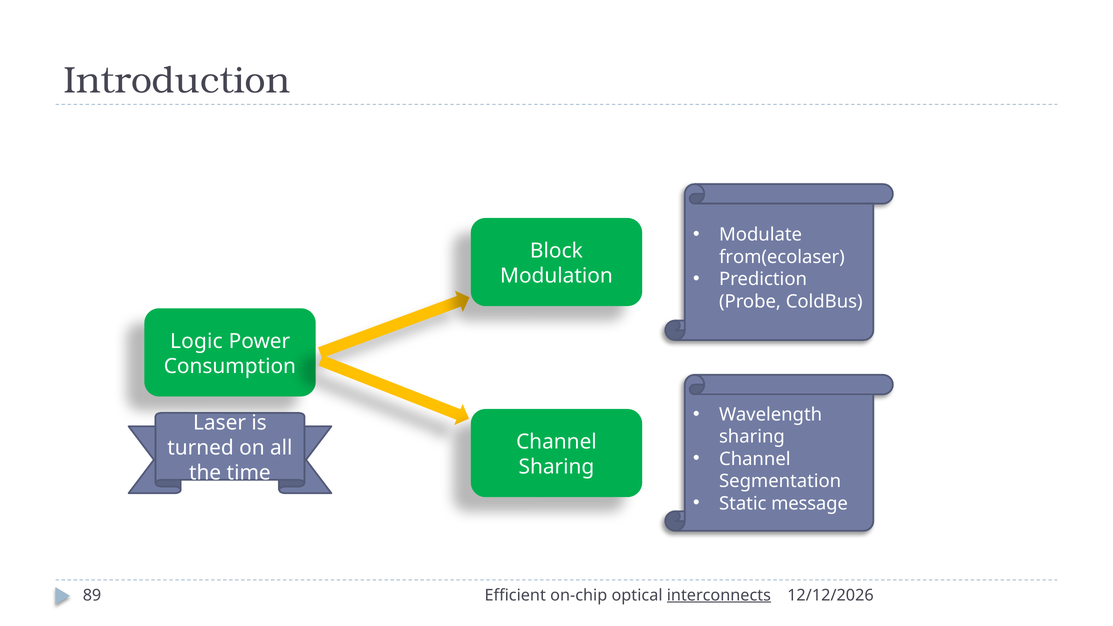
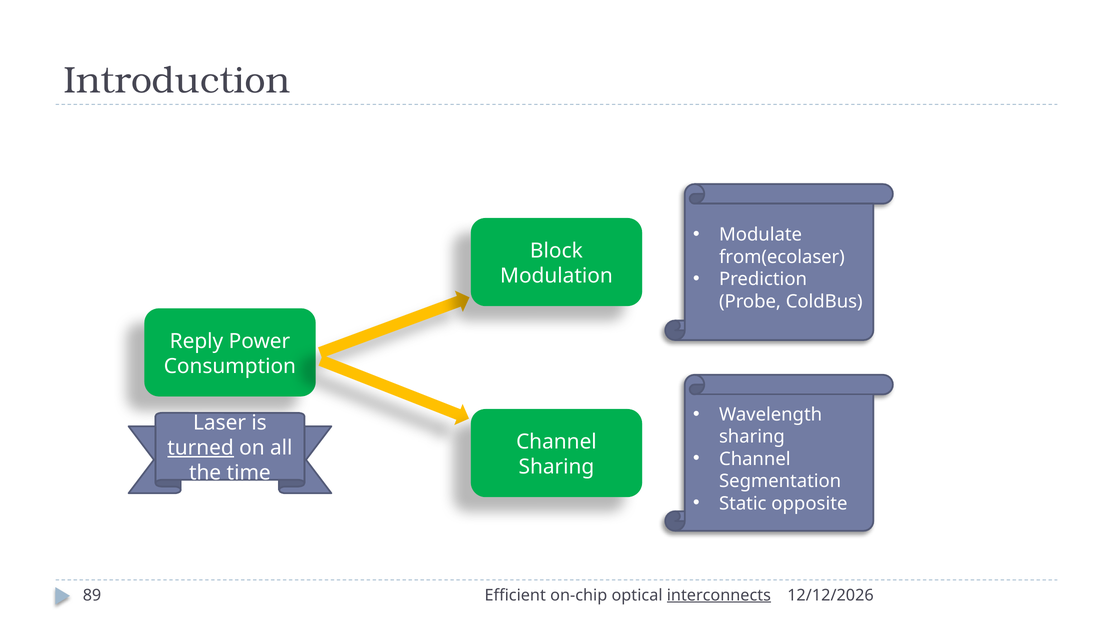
Logic: Logic -> Reply
turned underline: none -> present
message: message -> opposite
